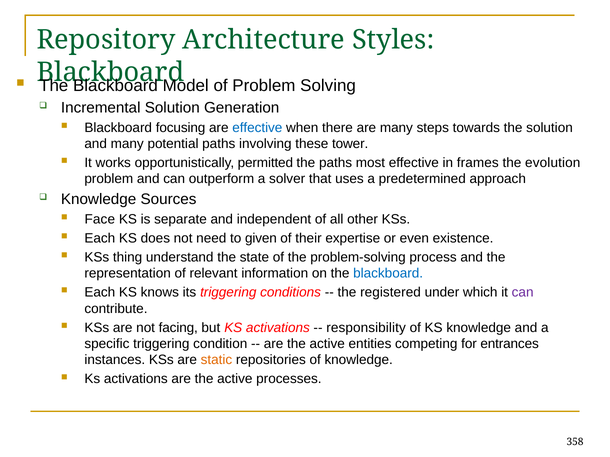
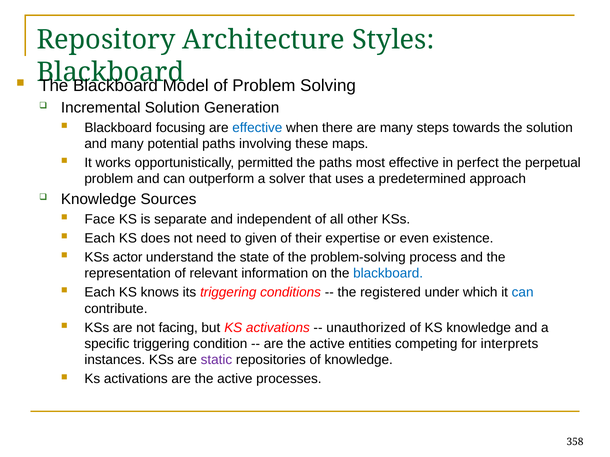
tower: tower -> maps
frames: frames -> perfect
evolution: evolution -> perpetual
thing: thing -> actor
can at (523, 293) colour: purple -> blue
responsibility: responsibility -> unauthorized
entrances: entrances -> interprets
static colour: orange -> purple
